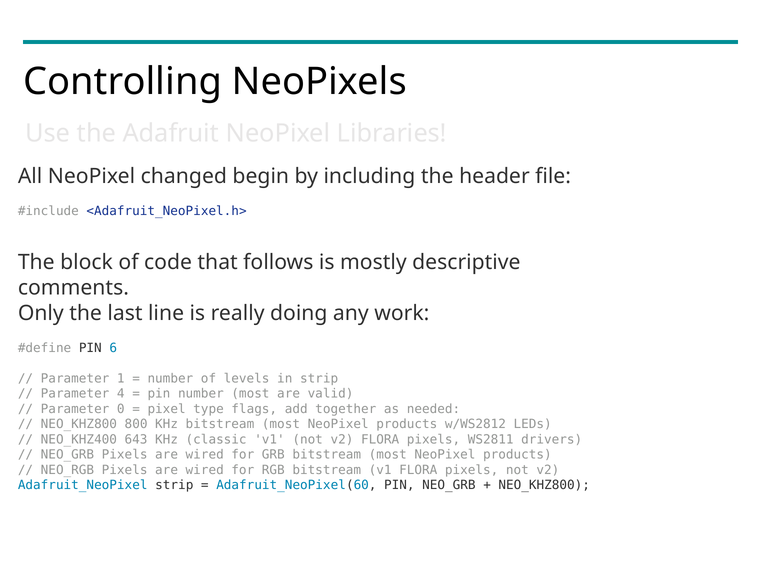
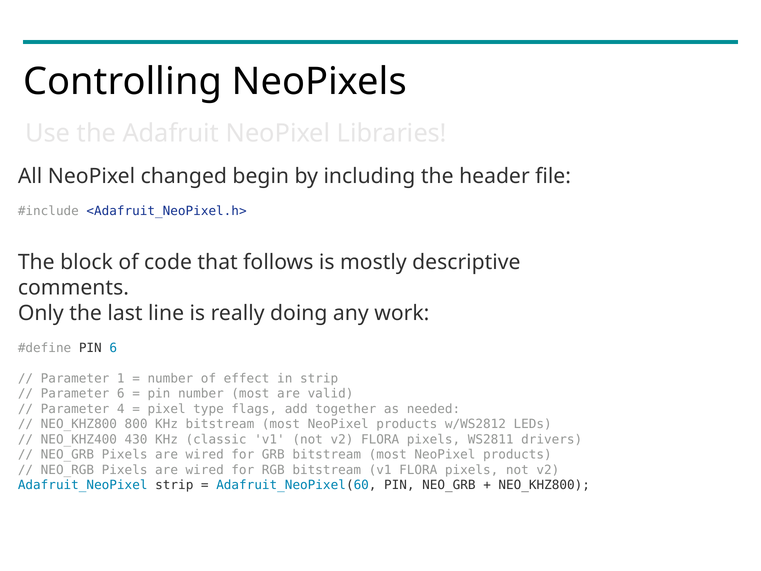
levels: levels -> effect
Parameter 4: 4 -> 6
0: 0 -> 4
643: 643 -> 430
